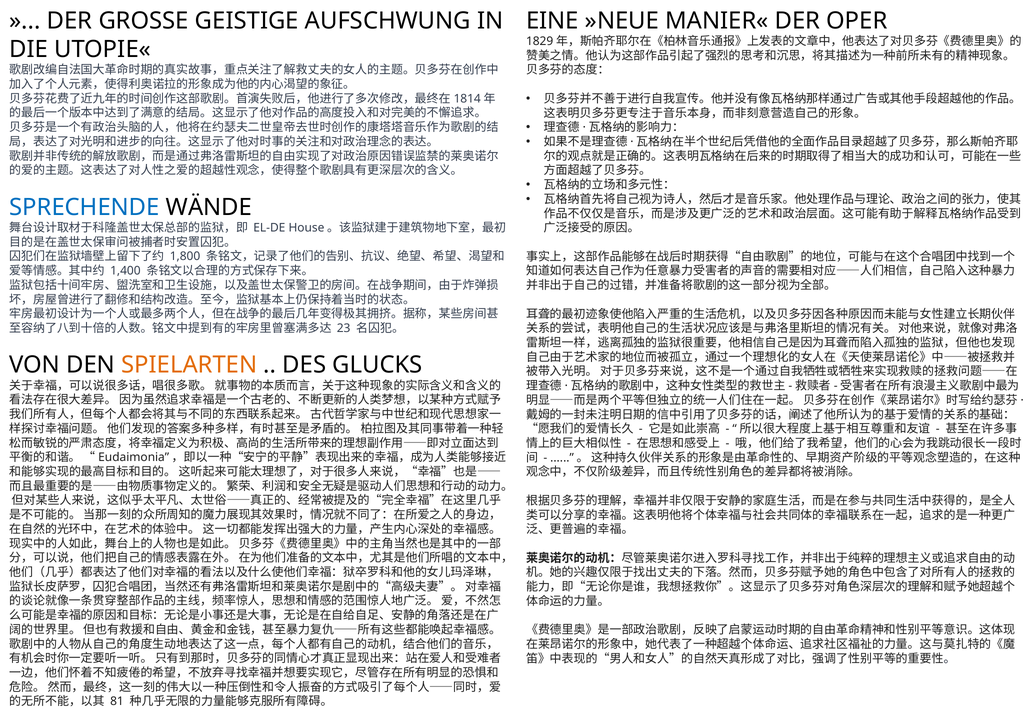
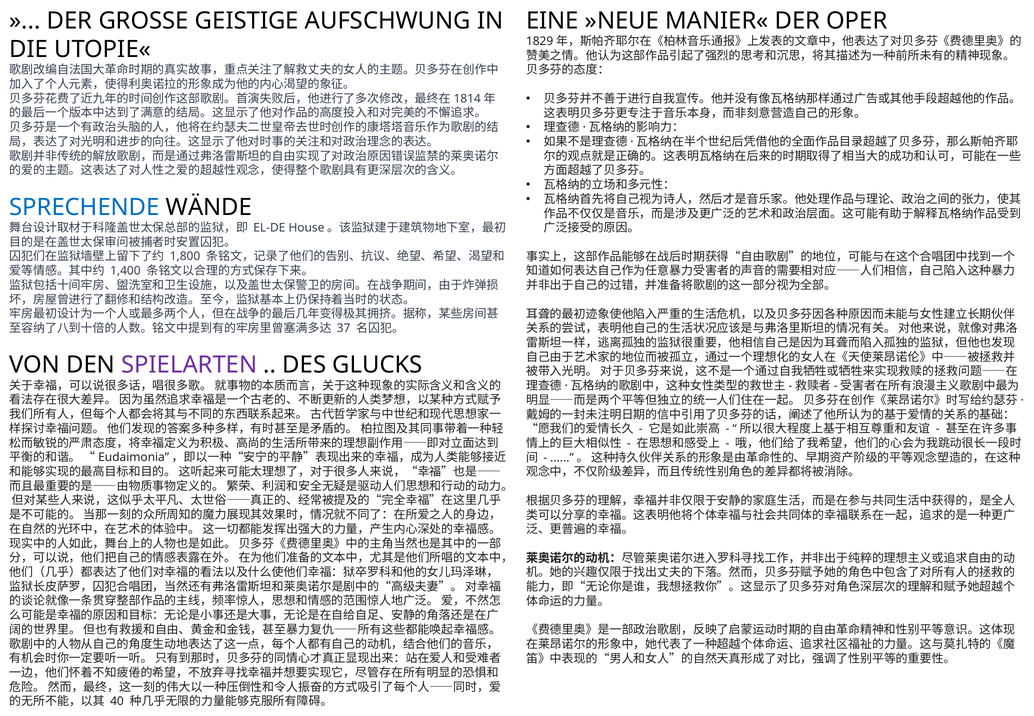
23: 23 -> 37
SPIELARTEN colour: orange -> purple
81: 81 -> 40
